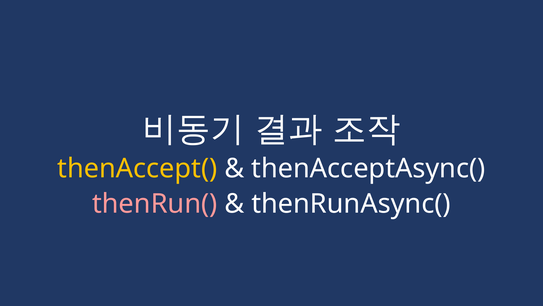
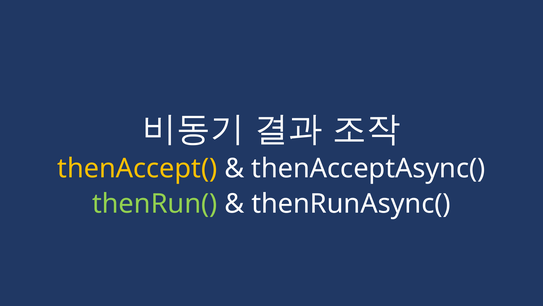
thenRun( colour: pink -> light green
